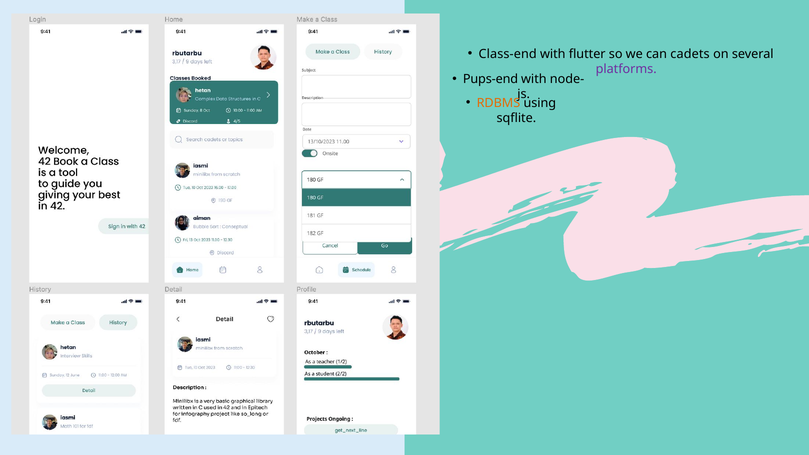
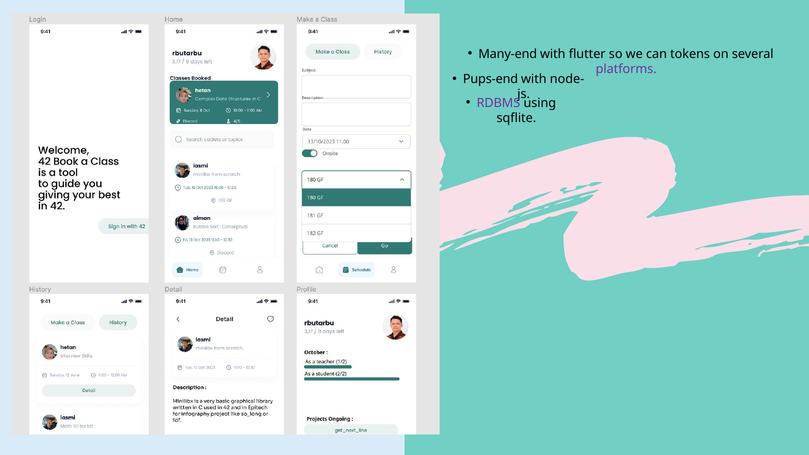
Class-end: Class-end -> Many-end
cadets: cadets -> tokens
RDBMS colour: orange -> purple
